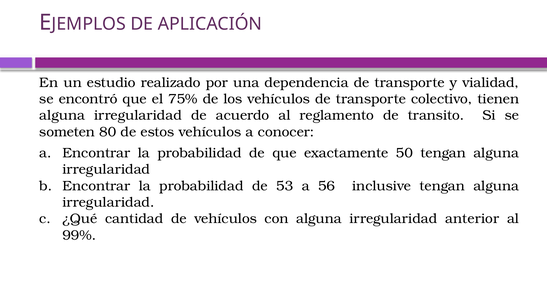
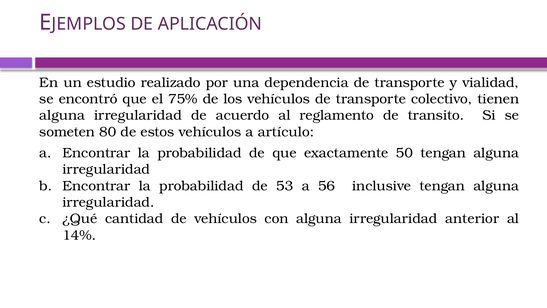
conocer: conocer -> artículo
99%: 99% -> 14%
